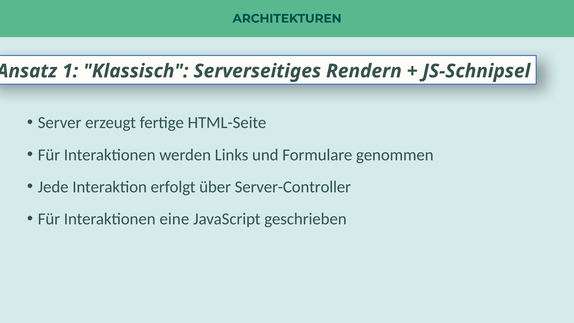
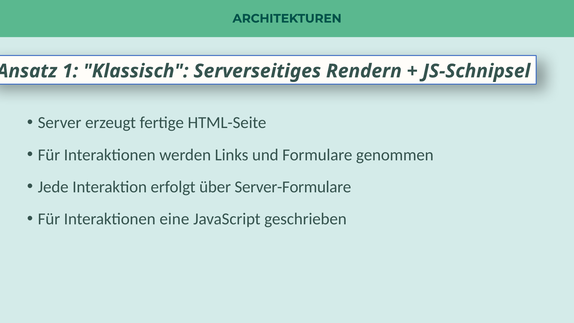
Server-Controller: Server-Controller -> Server-Formulare
